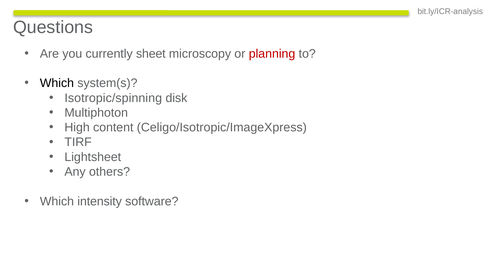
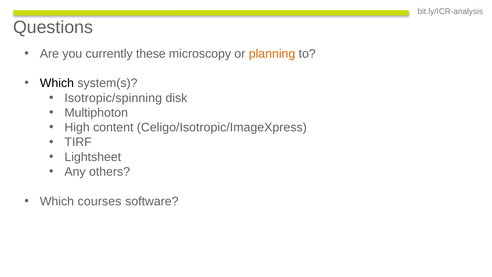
sheet: sheet -> these
planning colour: red -> orange
intensity: intensity -> courses
